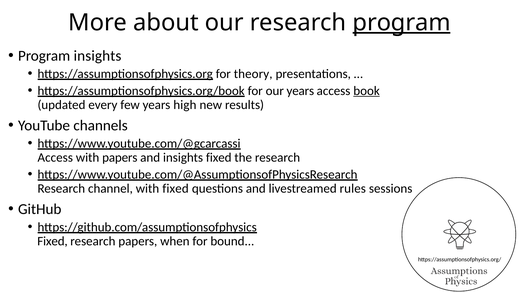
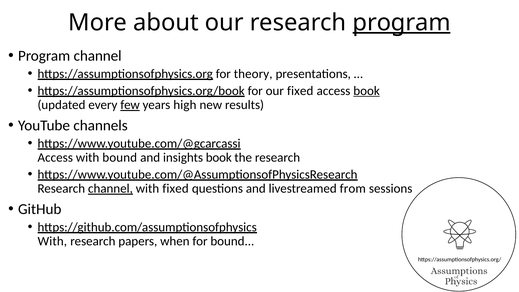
Program insights: insights -> channel
our years: years -> fixed
few underline: none -> present
with papers: papers -> bound
insights fixed: fixed -> book
channel at (110, 189) underline: none -> present
rules: rules -> from
Fixed at (52, 241): Fixed -> With
